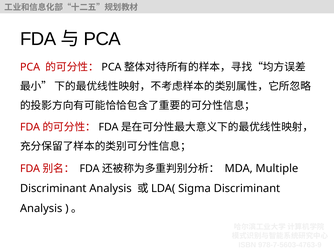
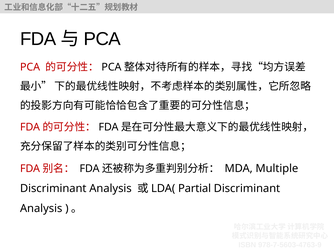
Sigma: Sigma -> Partial
